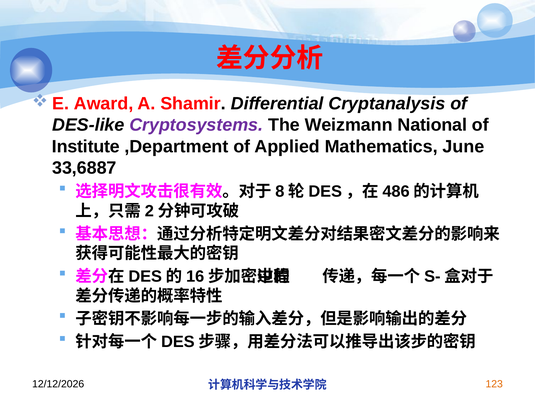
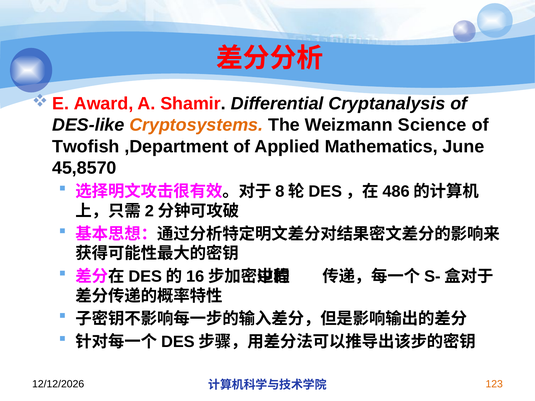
Cryptosystems colour: purple -> orange
National: National -> Science
Institute: Institute -> Twofish
33,6887: 33,6887 -> 45,8570
